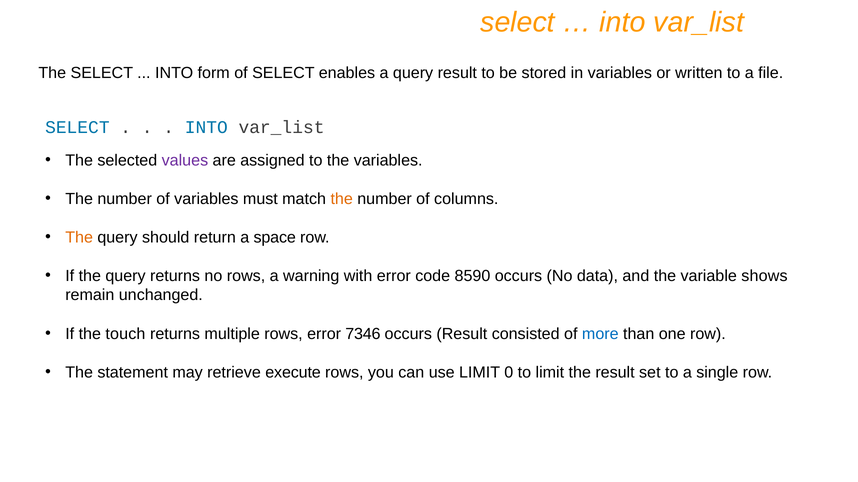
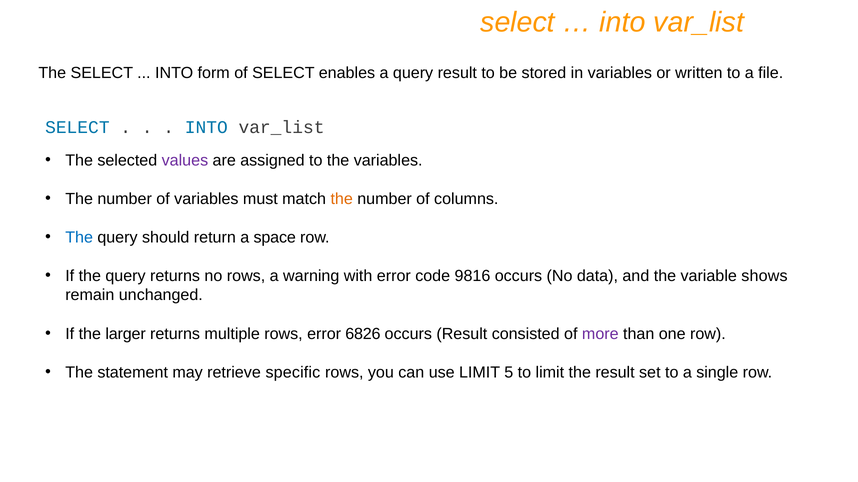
The at (79, 238) colour: orange -> blue
8590: 8590 -> 9816
touch: touch -> larger
7346: 7346 -> 6826
more colour: blue -> purple
execute: execute -> specific
0: 0 -> 5
